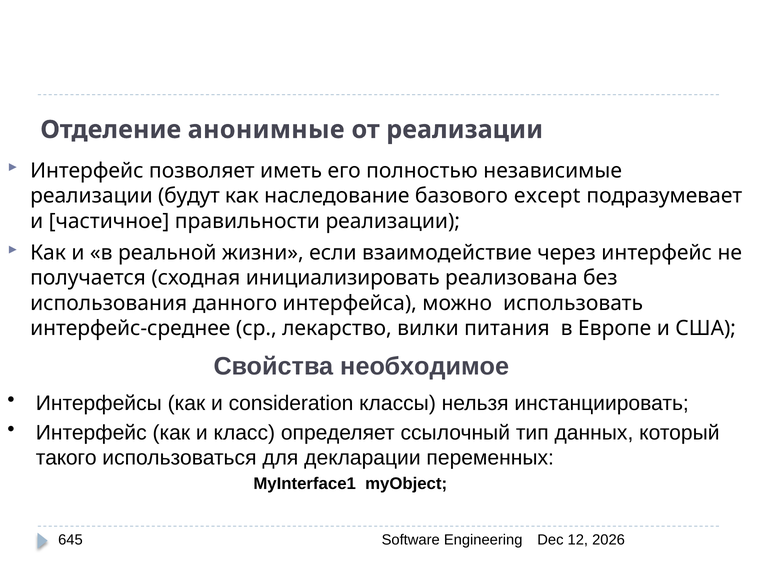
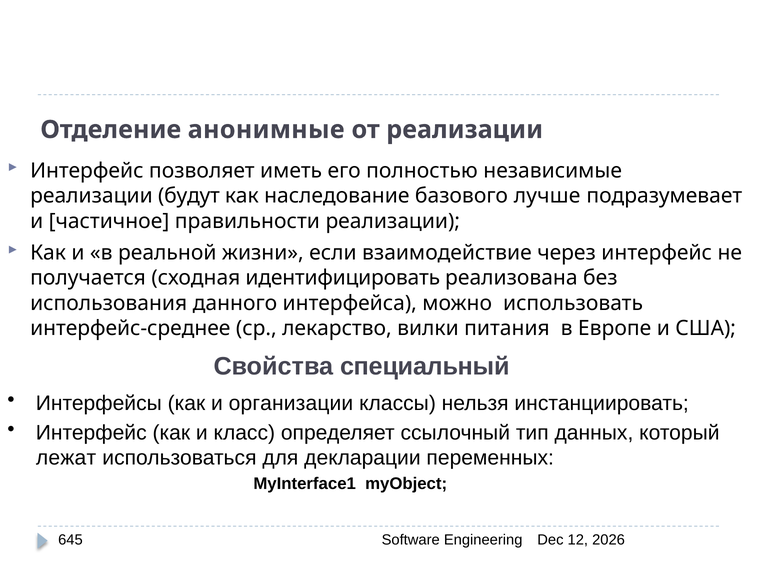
except: except -> лучше
инициализировать: инициализировать -> идентифицировать
необходимое: необходимое -> специальный
consideration: consideration -> организации
такого: такого -> лежат
